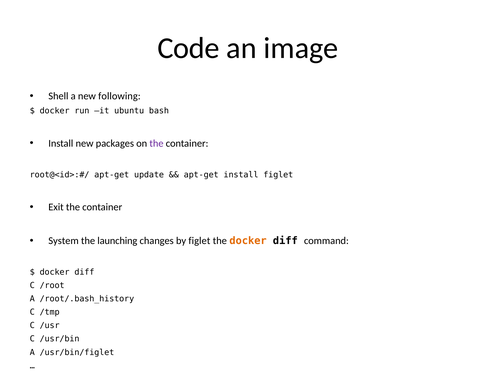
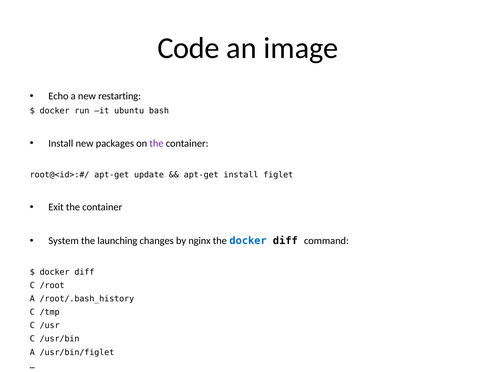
Shell: Shell -> Echo
following: following -> restarting
by figlet: figlet -> nginx
docker at (248, 241) colour: orange -> blue
